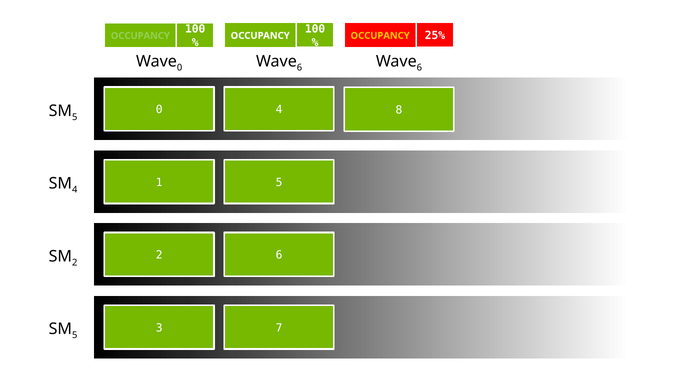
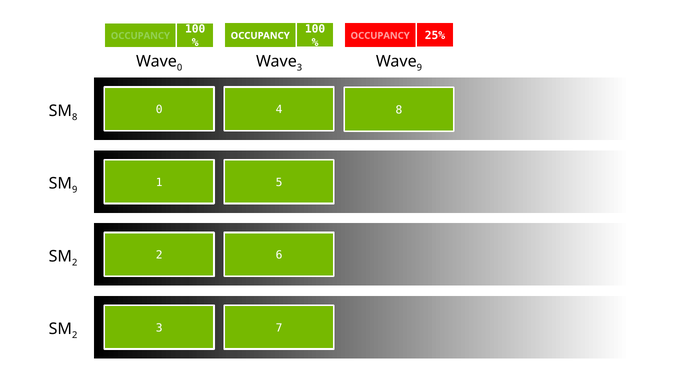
OCCUPANCY at (380, 36) colour: yellow -> pink
6 at (299, 68): 6 -> 3
6 at (419, 68): 6 -> 9
5 at (75, 117): 5 -> 8
4 at (75, 190): 4 -> 9
5 at (75, 335): 5 -> 2
